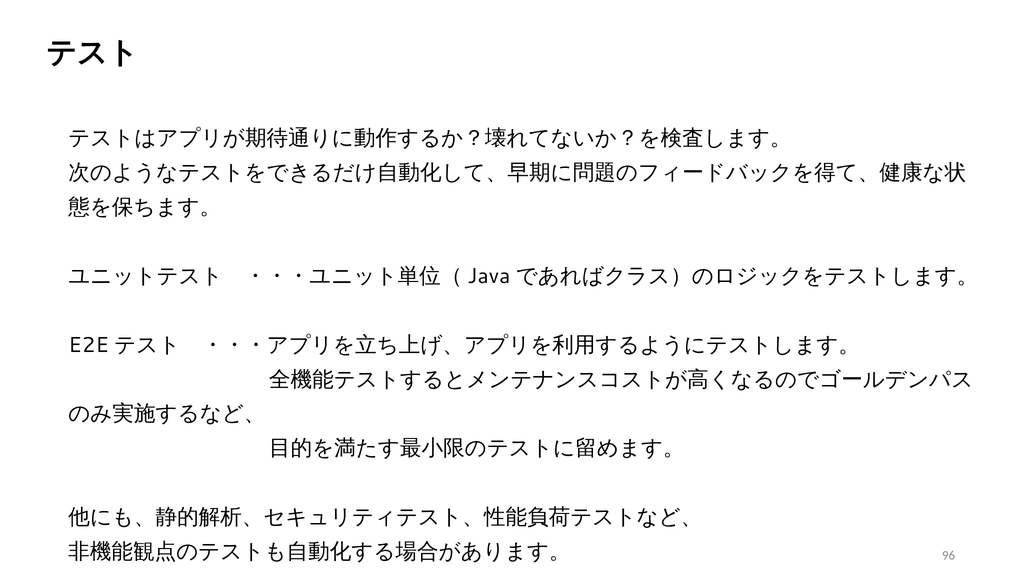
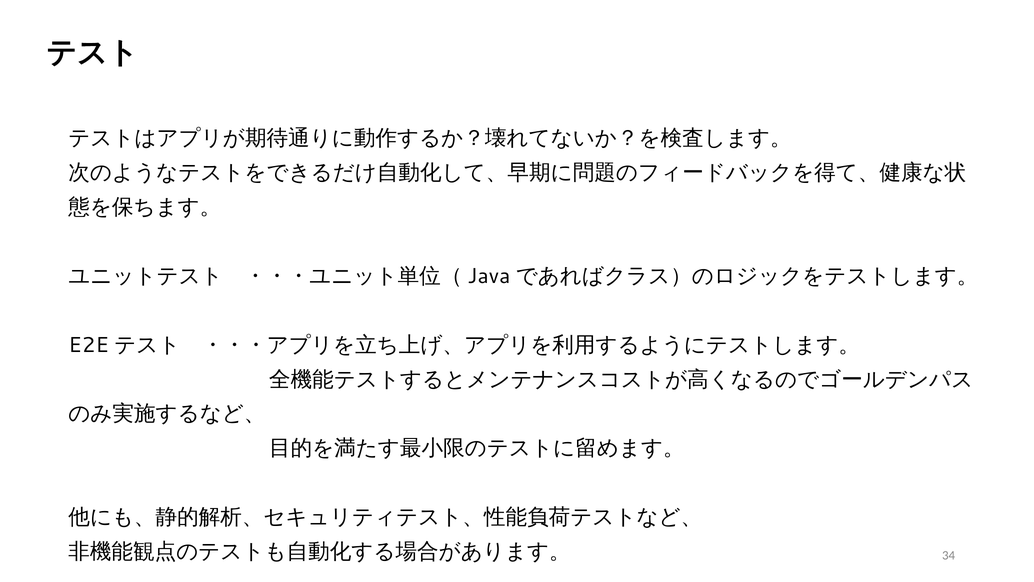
96: 96 -> 34
